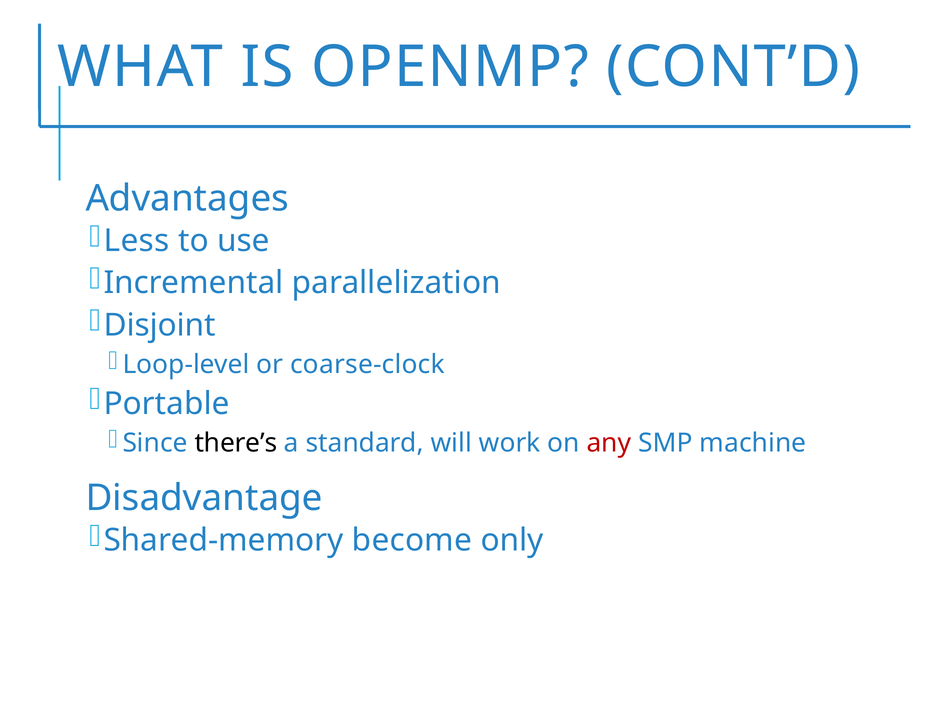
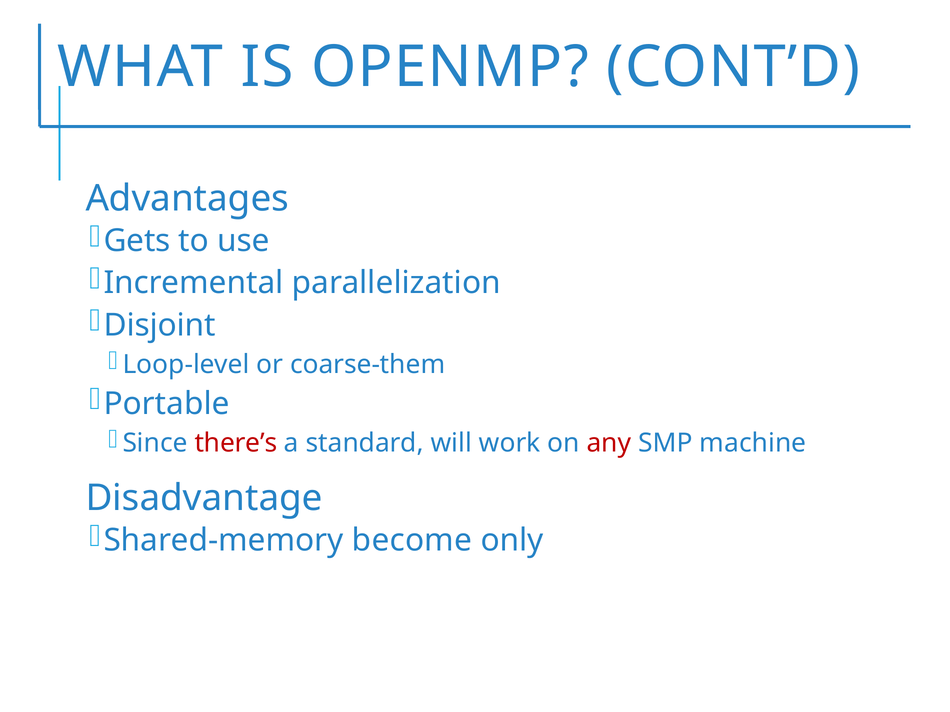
Less: Less -> Gets
coarse-clock: coarse-clock -> coarse-them
there’s colour: black -> red
